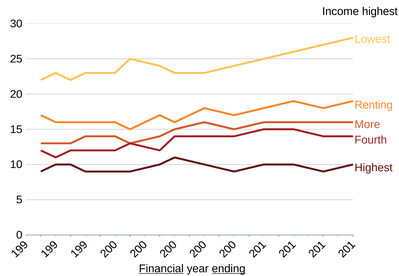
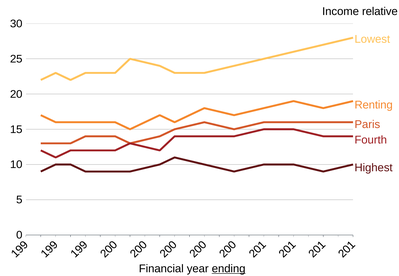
Income highest: highest -> relative
More: More -> Paris
Financial underline: present -> none
